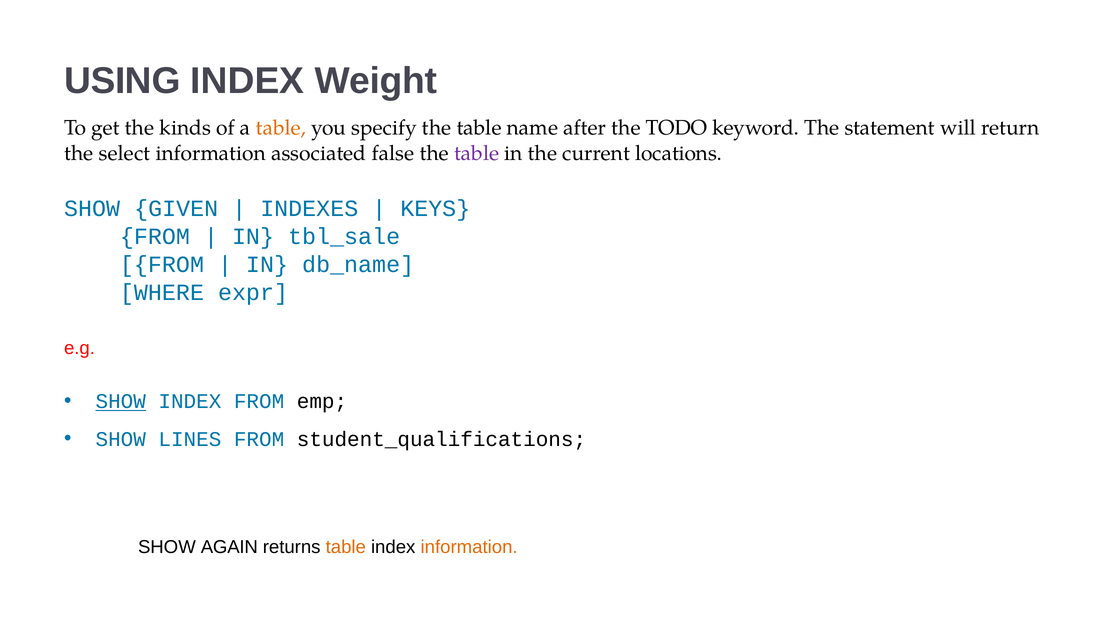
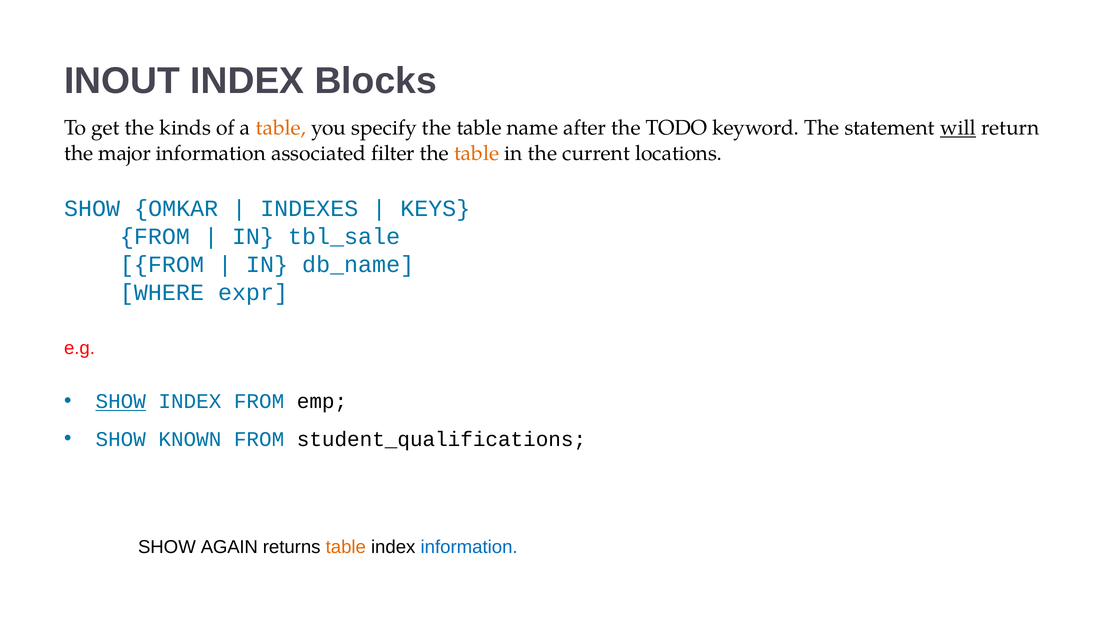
USING: USING -> INOUT
Weight: Weight -> Blocks
will underline: none -> present
select: select -> major
false: false -> filter
table at (477, 153) colour: purple -> orange
GIVEN: GIVEN -> OMKAR
LINES: LINES -> KNOWN
information at (469, 547) colour: orange -> blue
